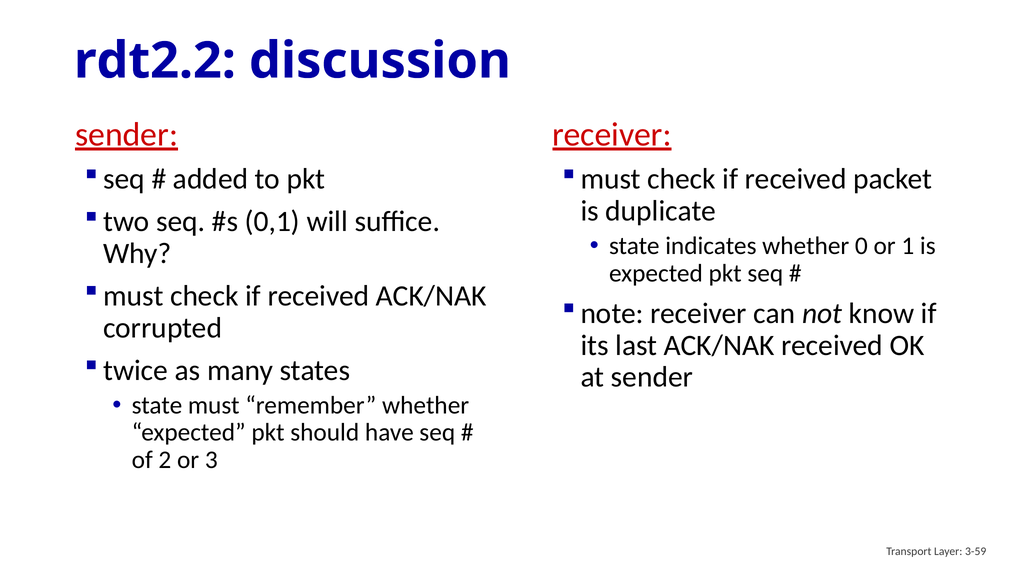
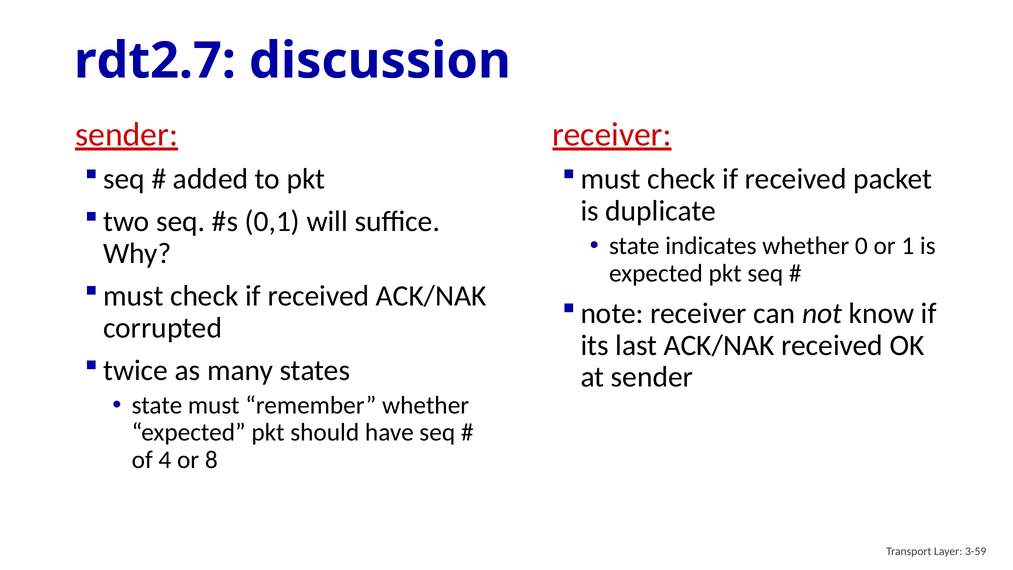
rdt2.2: rdt2.2 -> rdt2.7
2: 2 -> 4
3: 3 -> 8
